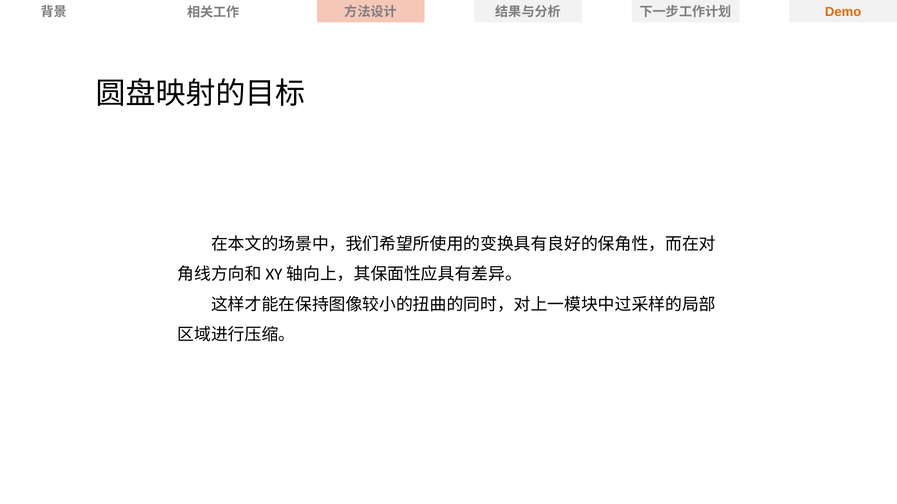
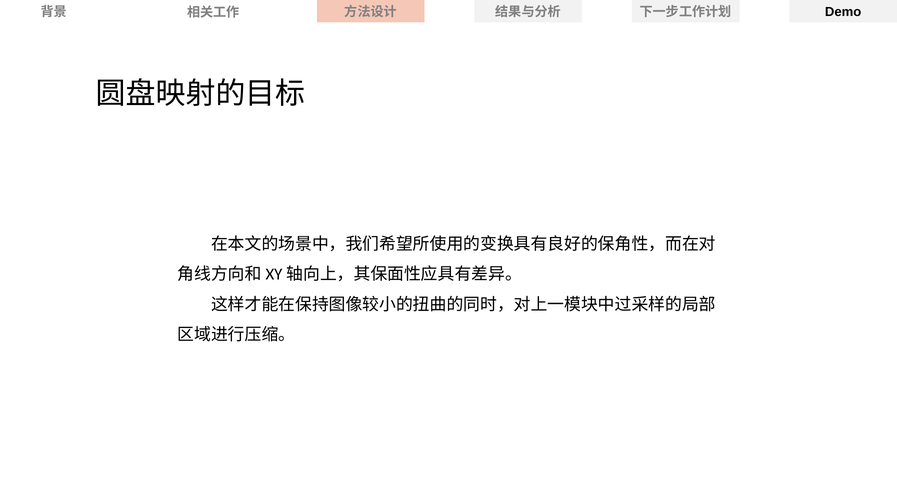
Demo colour: orange -> black
